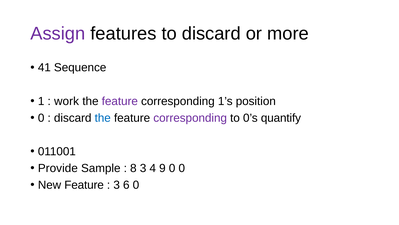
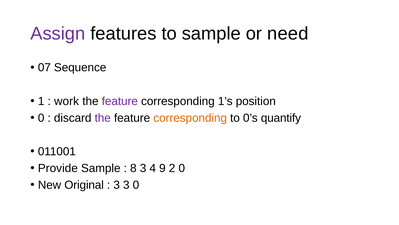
to discard: discard -> sample
more: more -> need
41: 41 -> 07
the at (103, 118) colour: blue -> purple
corresponding at (190, 118) colour: purple -> orange
9 0: 0 -> 2
New Feature: Feature -> Original
3 6: 6 -> 3
